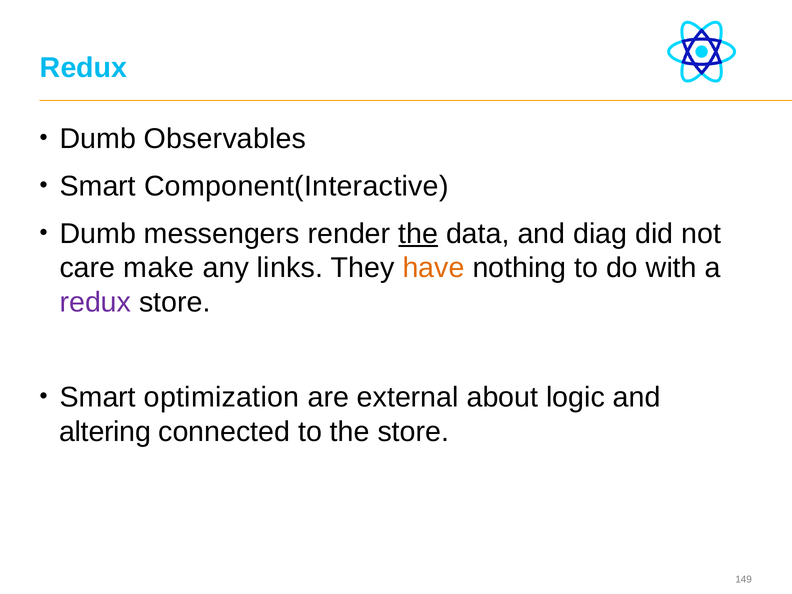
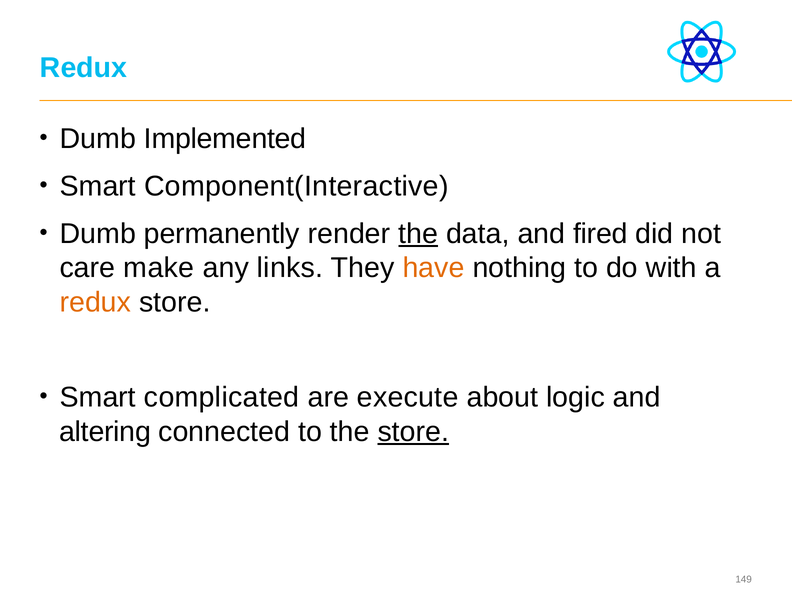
Observables: Observables -> Implemented
messengers: messengers -> permanently
diag: diag -> fired
redux at (95, 302) colour: purple -> orange
optimization: optimization -> complicated
external: external -> execute
store at (413, 432) underline: none -> present
